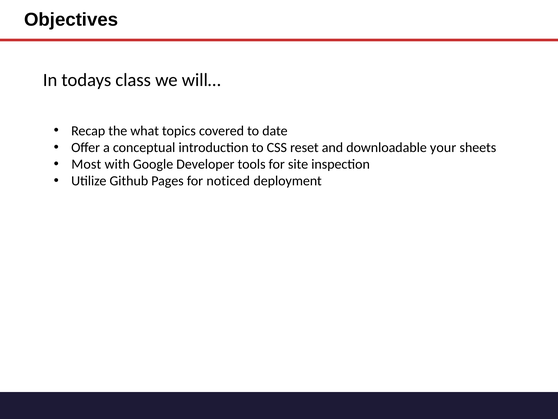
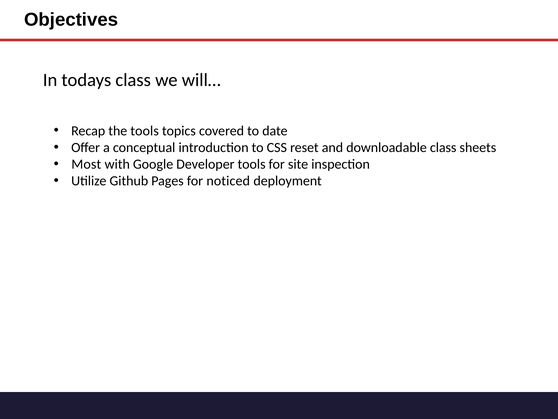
the what: what -> tools
downloadable your: your -> class
